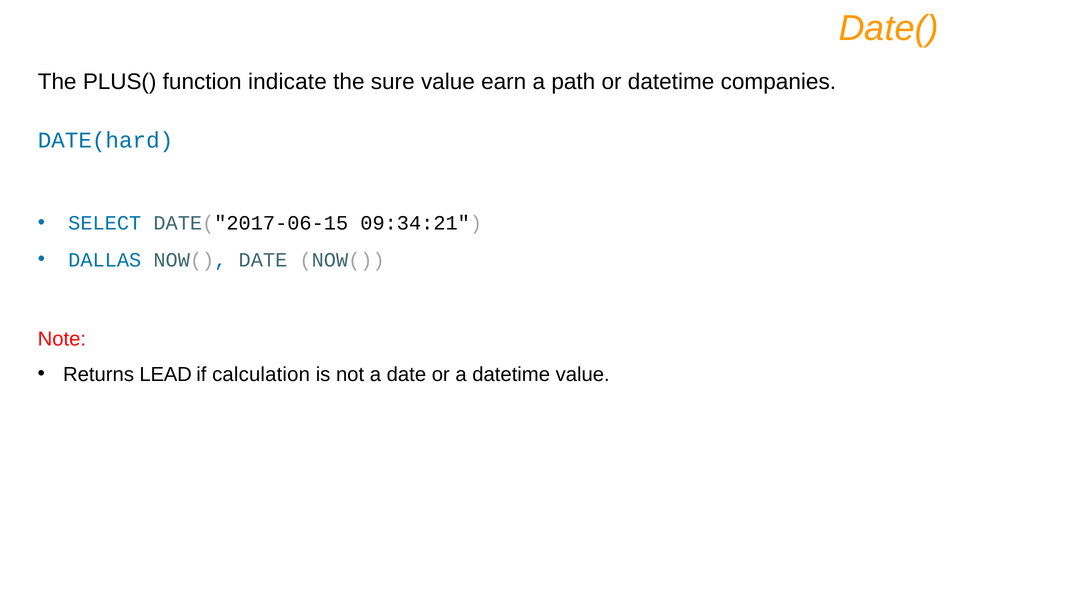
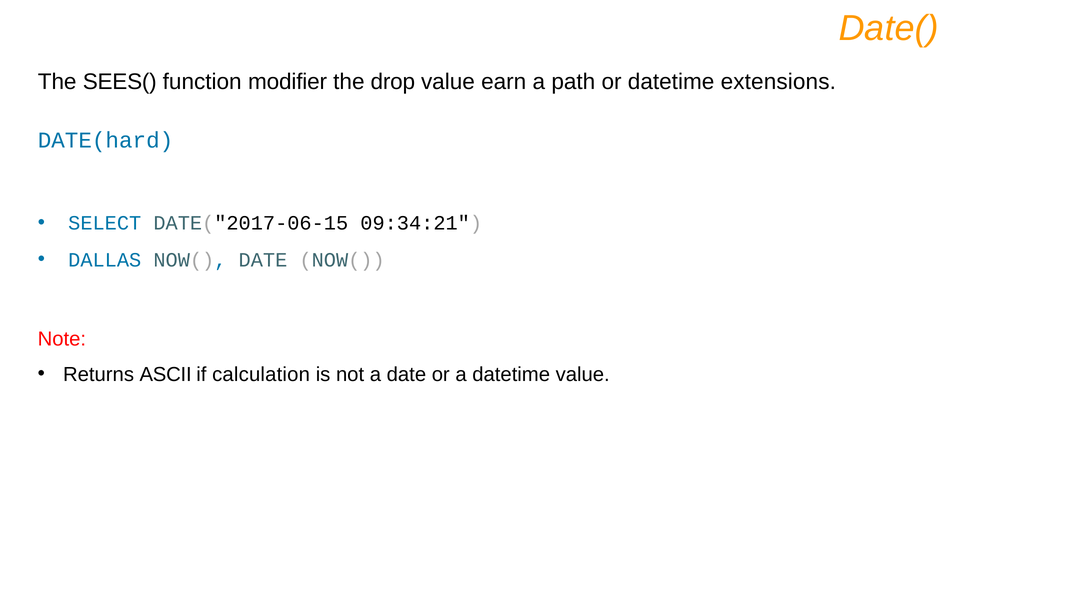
PLUS(: PLUS( -> SEES(
indicate: indicate -> modifier
sure: sure -> drop
companies: companies -> extensions
LEAD: LEAD -> ASCII
